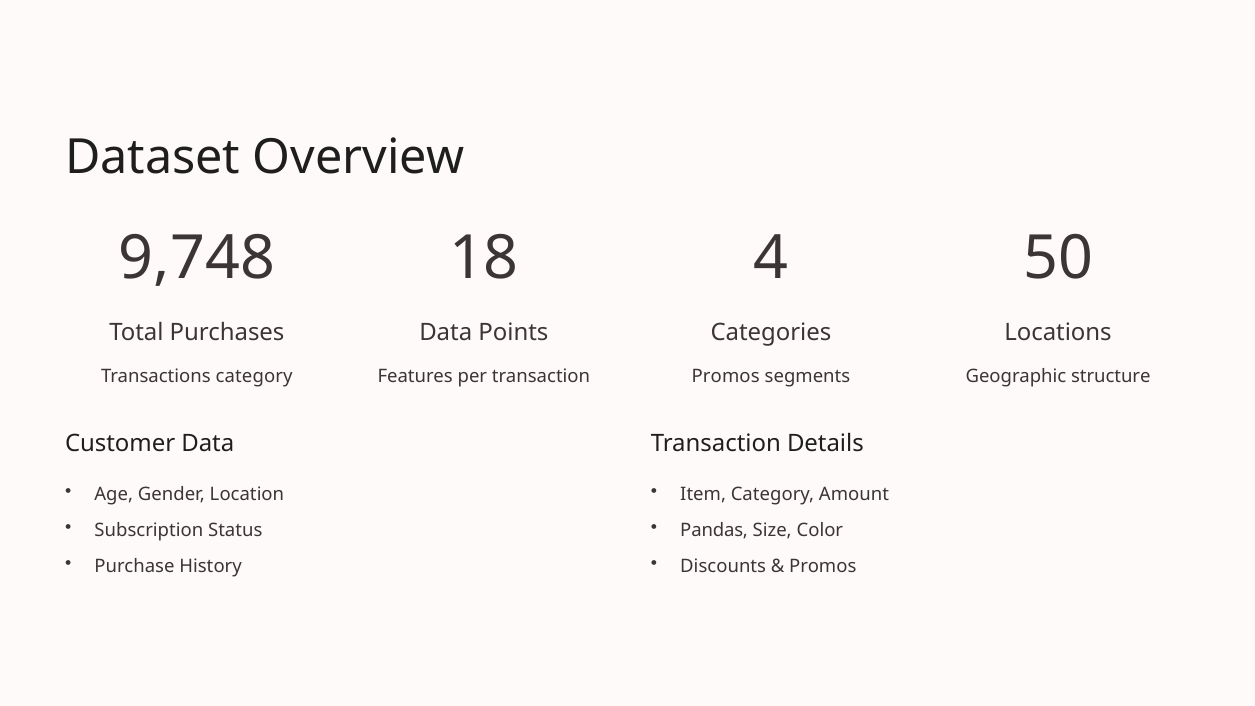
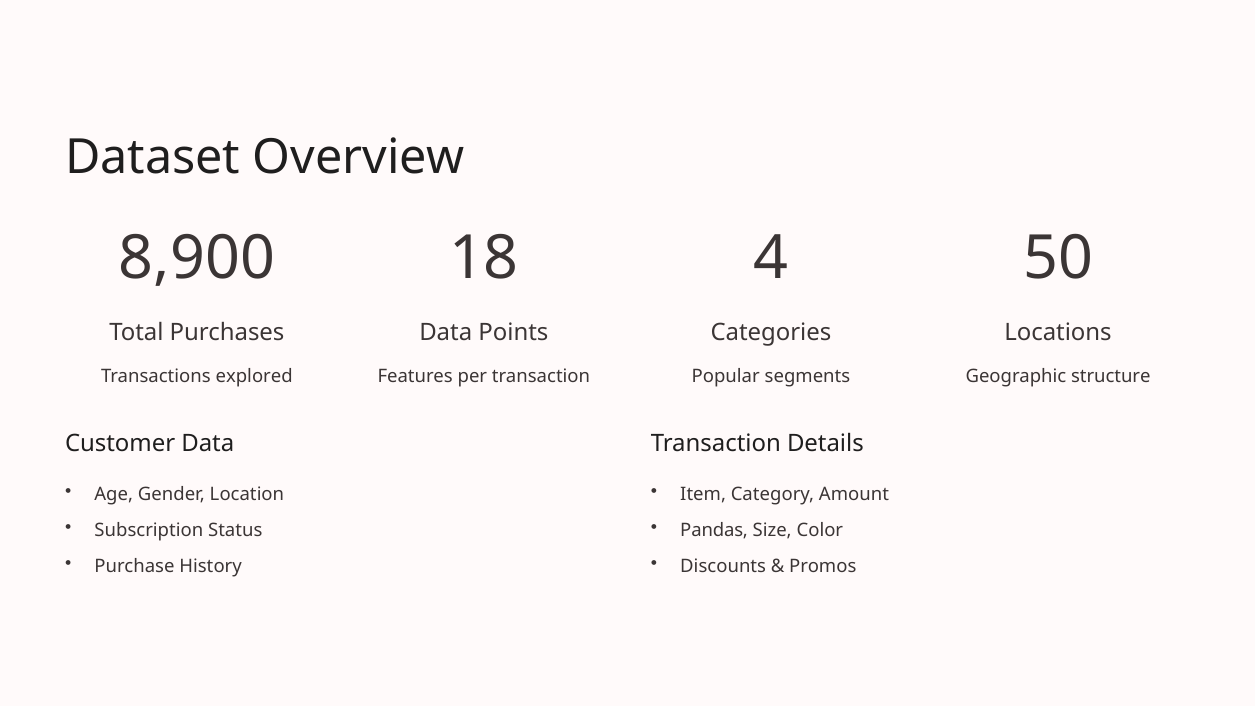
9,748: 9,748 -> 8,900
Transactions category: category -> explored
Promos at (726, 376): Promos -> Popular
